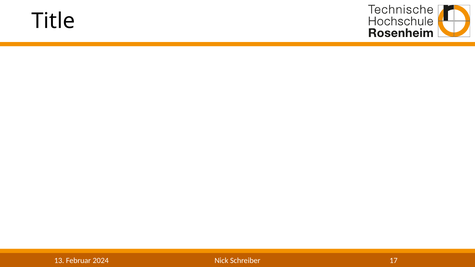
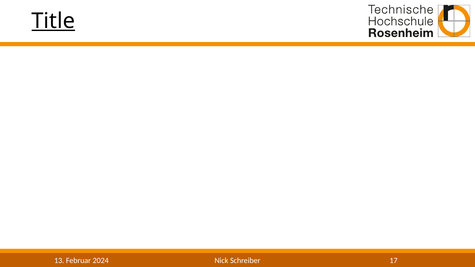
Title underline: none -> present
